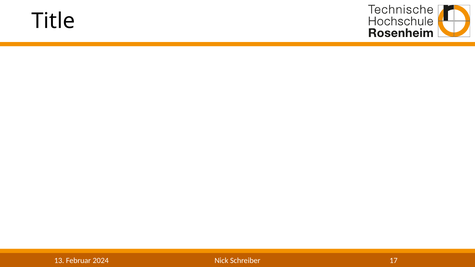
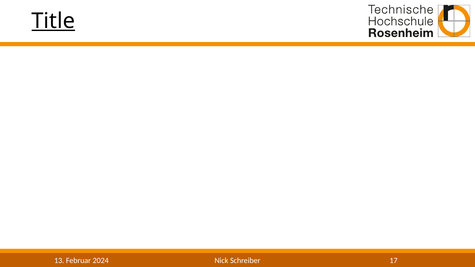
Title underline: none -> present
